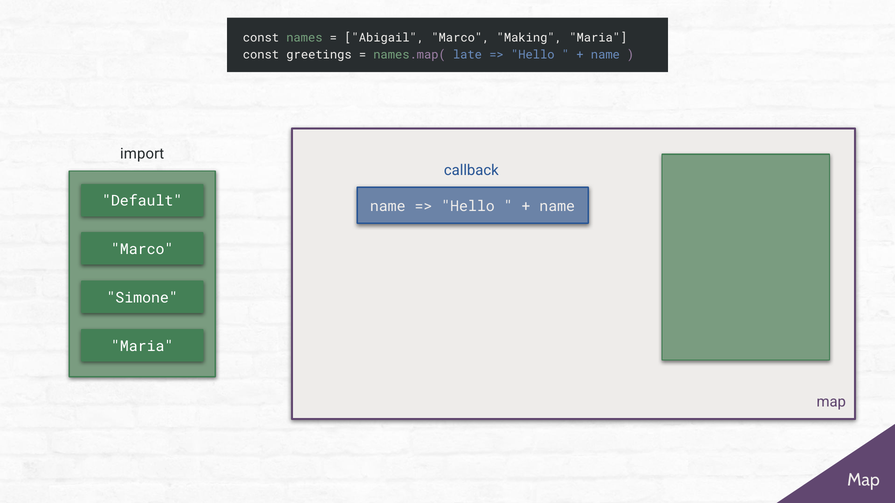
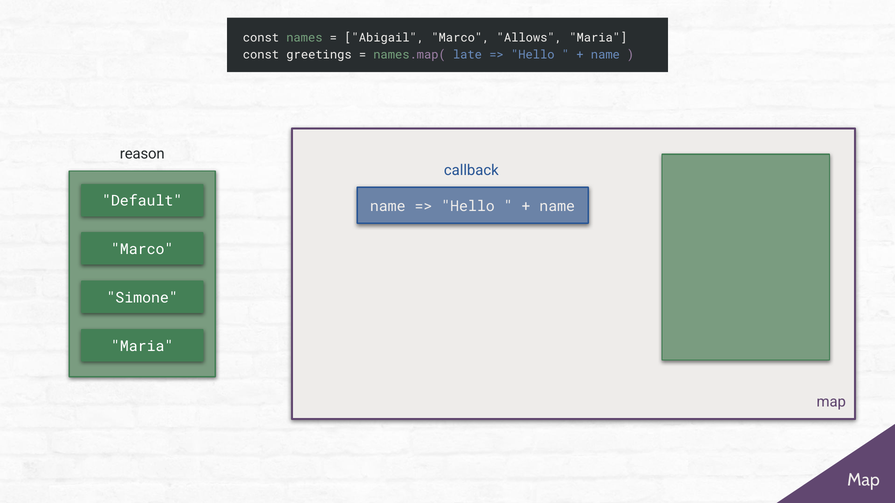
Making: Making -> Allows
import: import -> reason
